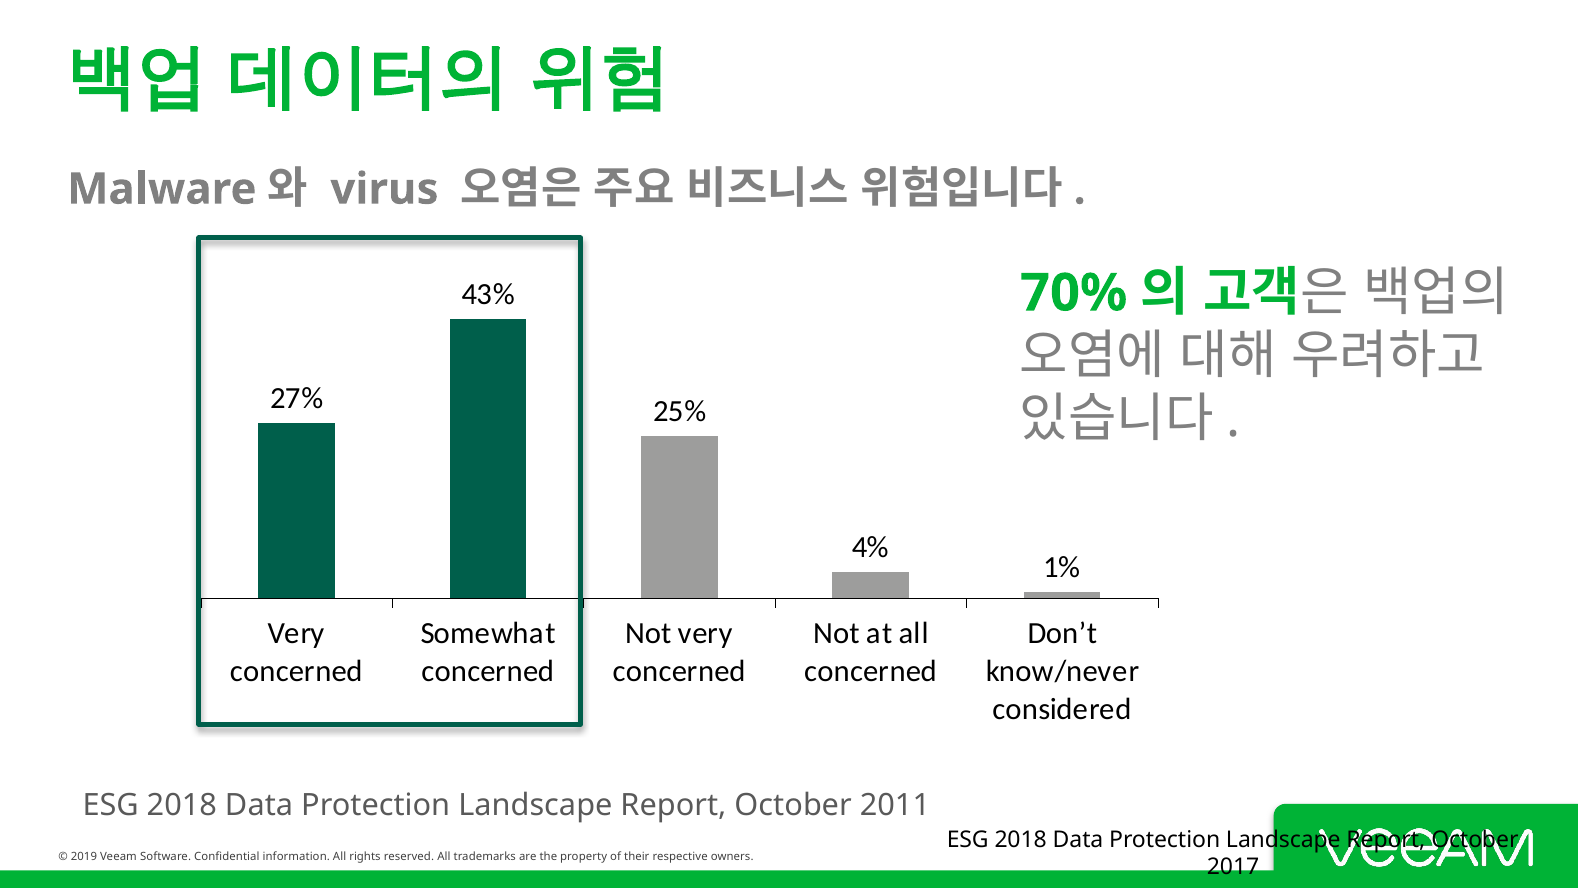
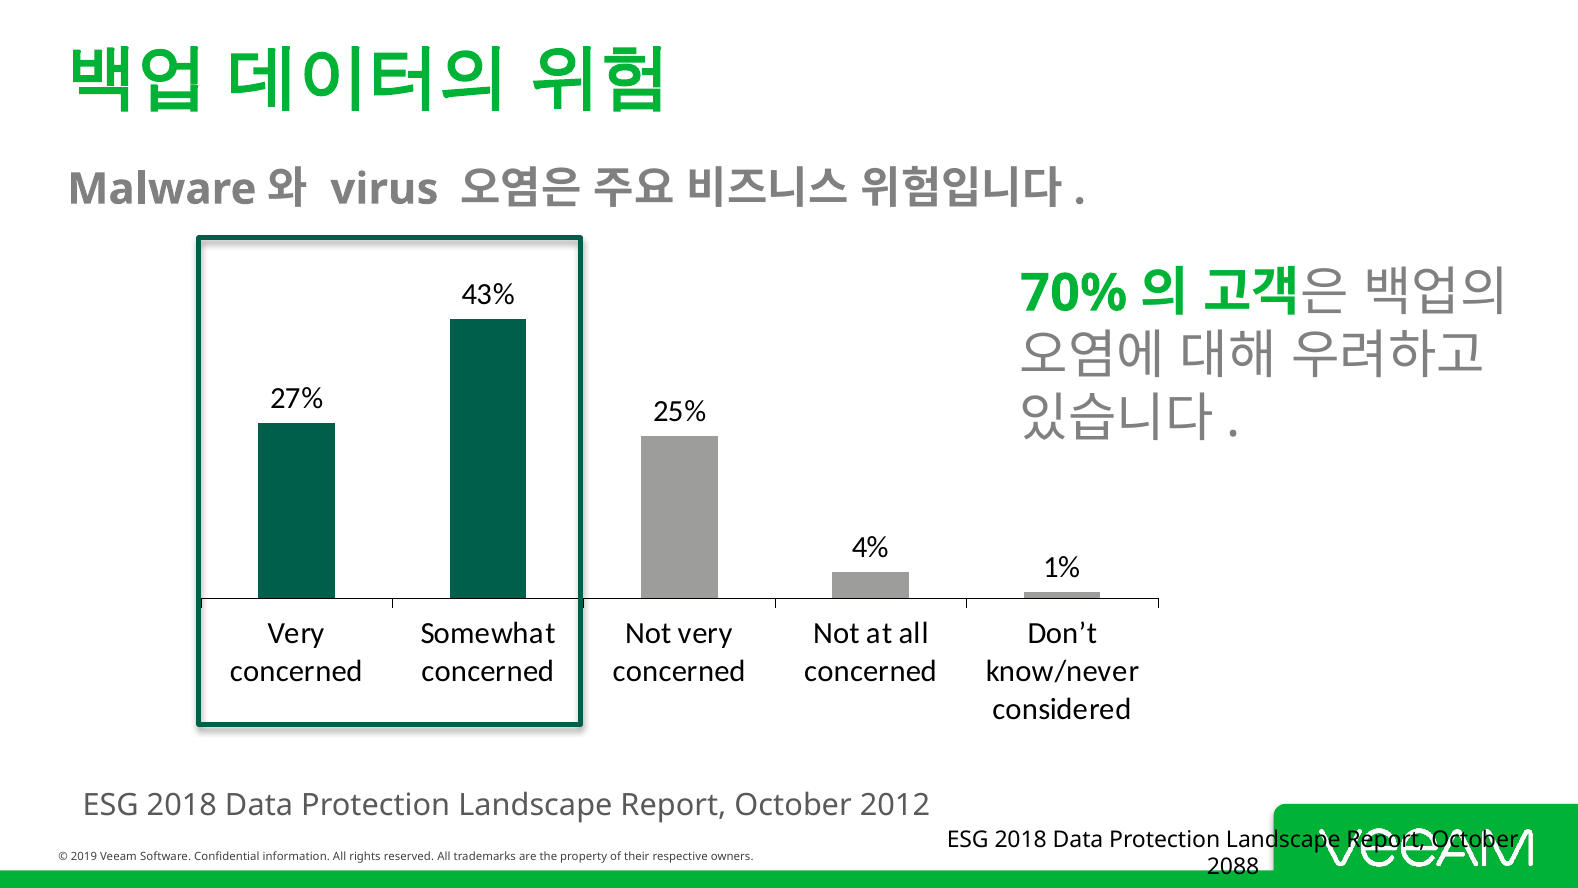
2011: 2011 -> 2012
2017: 2017 -> 2088
